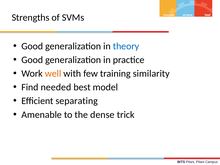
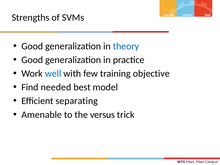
well colour: orange -> blue
similarity: similarity -> objective
dense: dense -> versus
